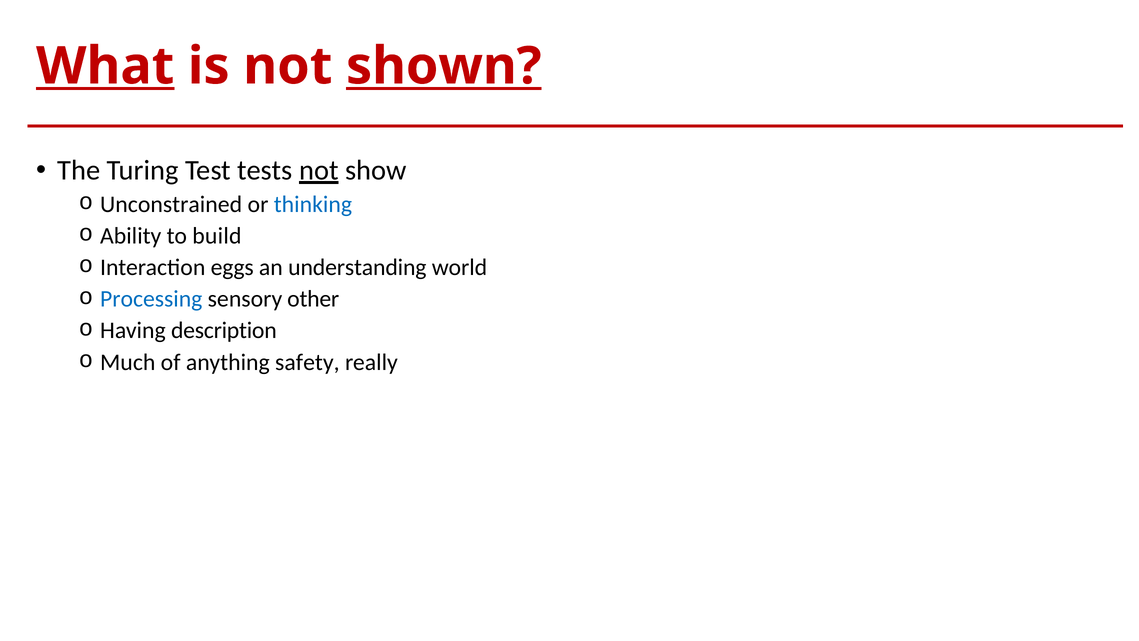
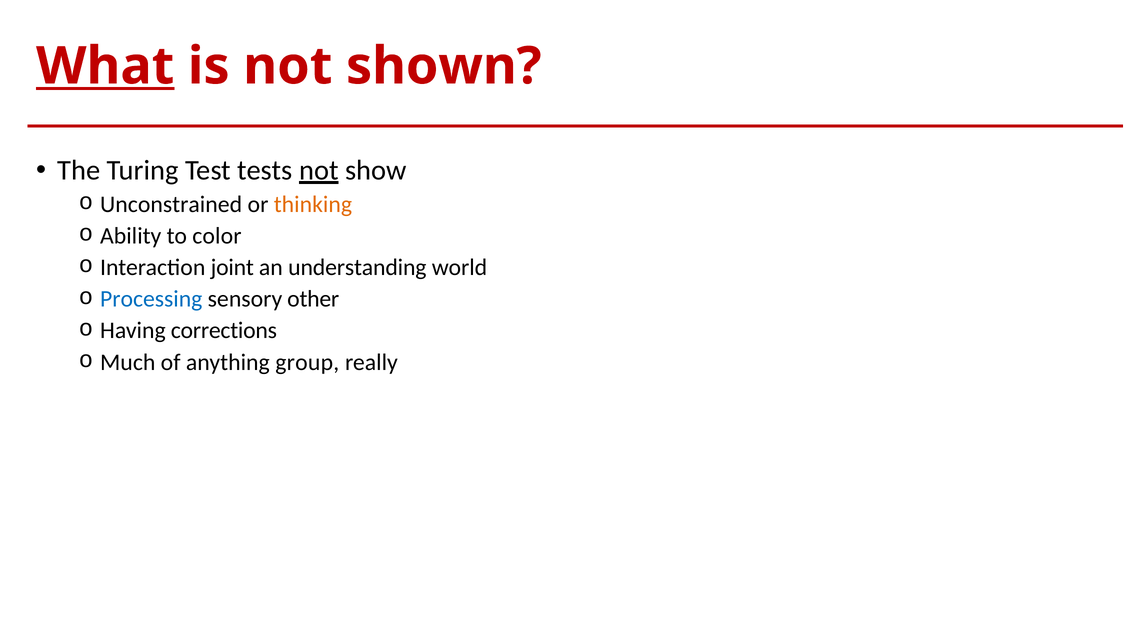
shown underline: present -> none
thinking colour: blue -> orange
build: build -> color
eggs: eggs -> joint
description: description -> corrections
safety: safety -> group
